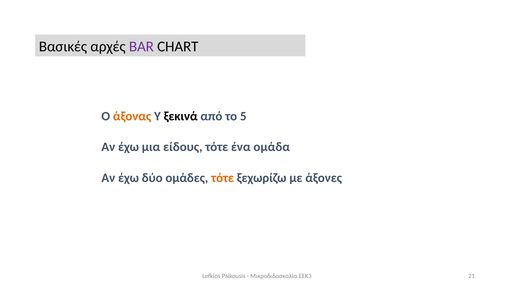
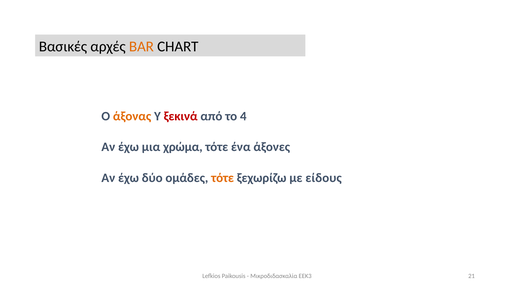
BAR colour: purple -> orange
ξεκινά colour: black -> red
5: 5 -> 4
είδους: είδους -> χρώμα
ομάδα: ομάδα -> άξονες
άξονες: άξονες -> είδους
